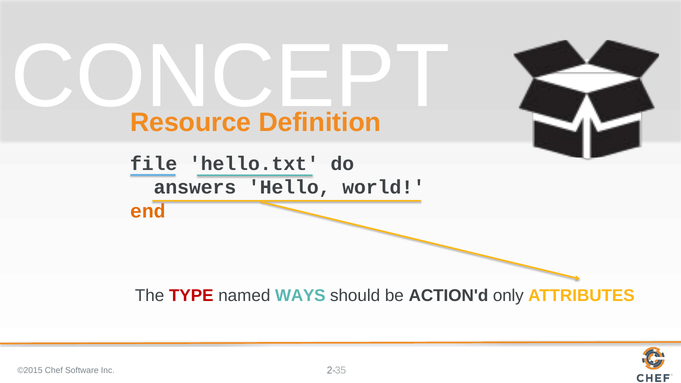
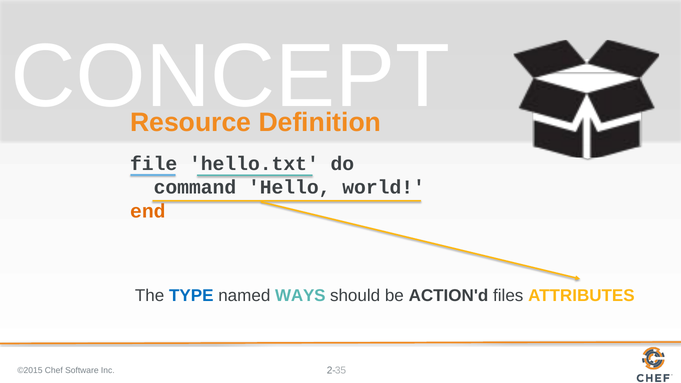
answers: answers -> command
TYPE colour: red -> blue
only: only -> files
